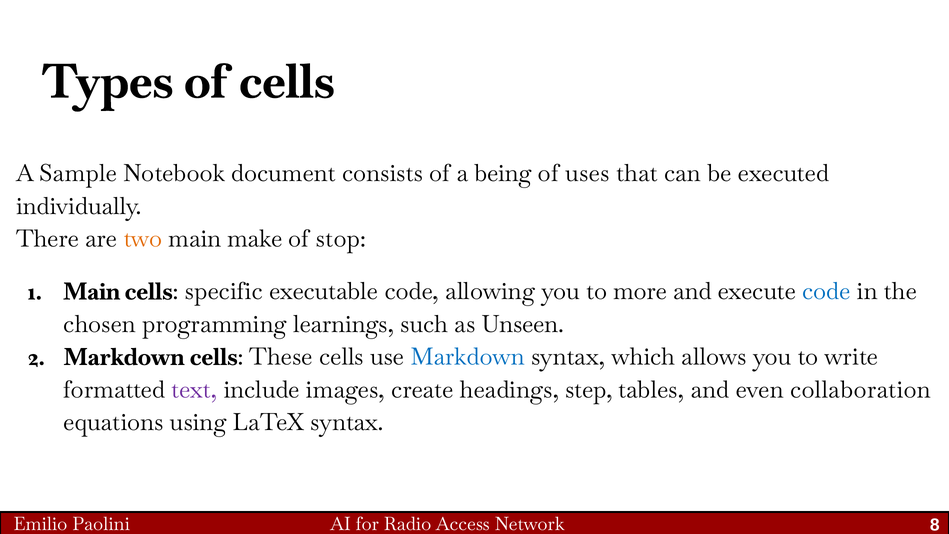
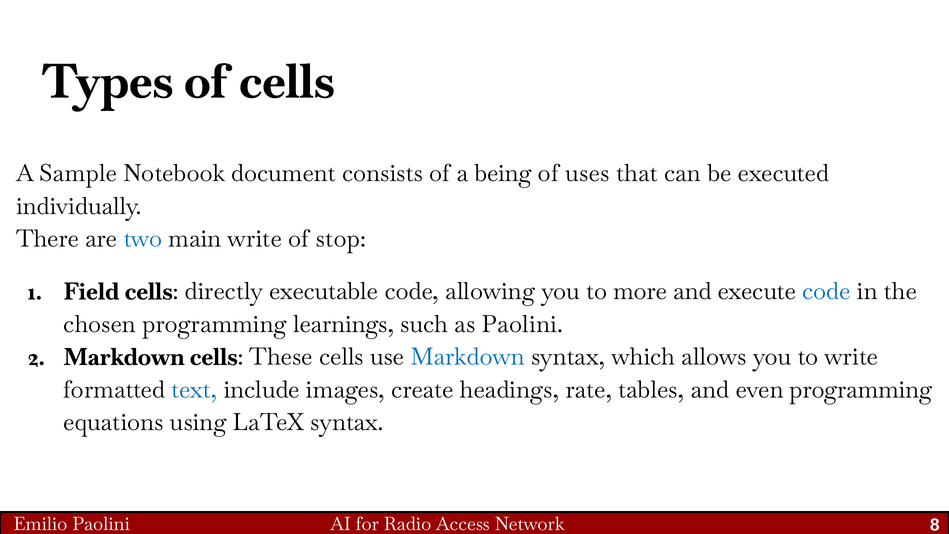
two colour: orange -> blue
main make: make -> write
Main at (92, 292): Main -> Field
specific: specific -> directly
as Unseen: Unseen -> Paolini
text colour: purple -> blue
step: step -> rate
even collaboration: collaboration -> programming
